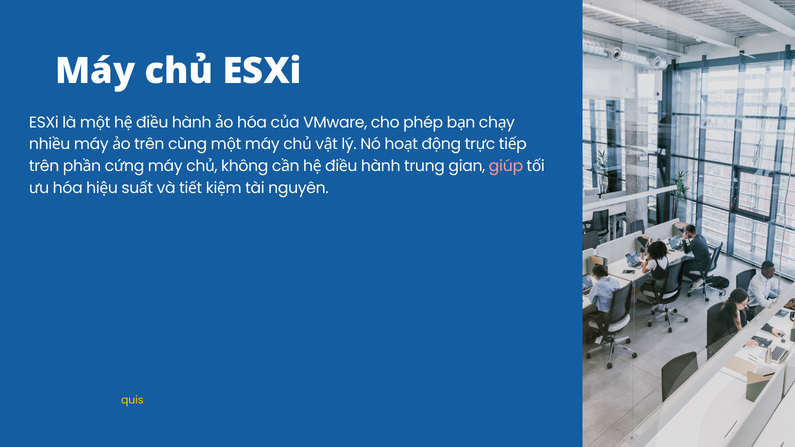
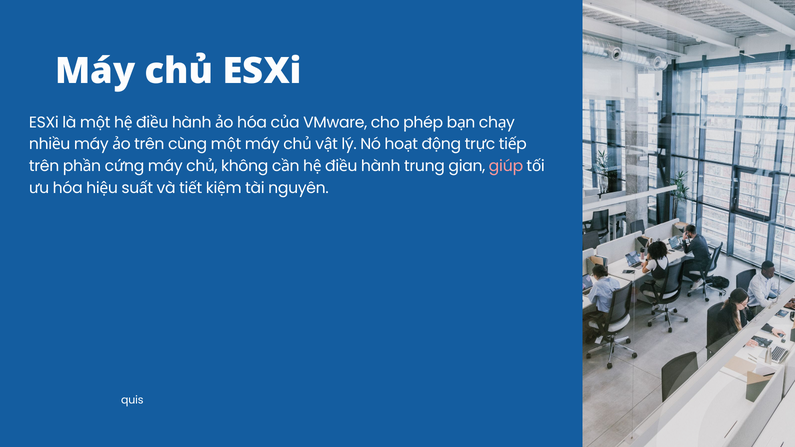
quis at (132, 400) colour: yellow -> white
